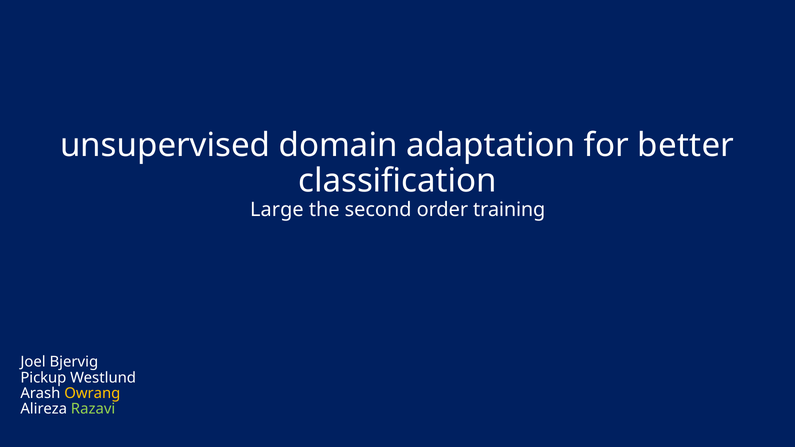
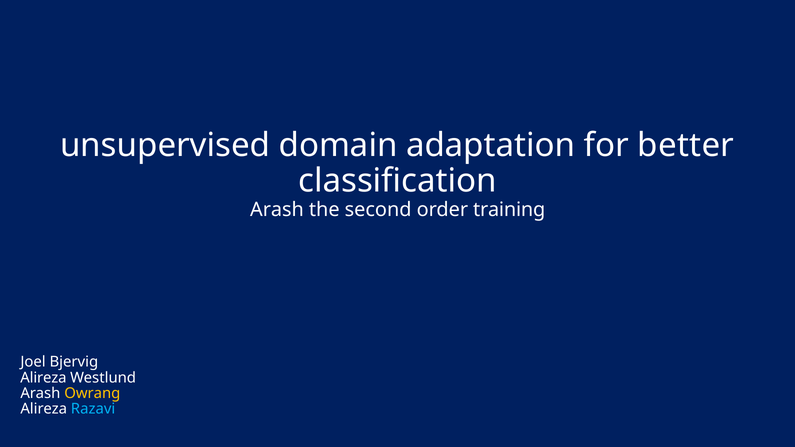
Large at (277, 210): Large -> Arash
Pickup at (43, 378): Pickup -> Alireza
Razavi colour: light green -> light blue
